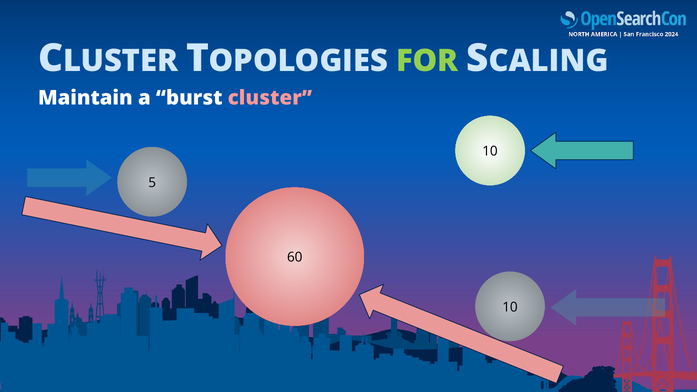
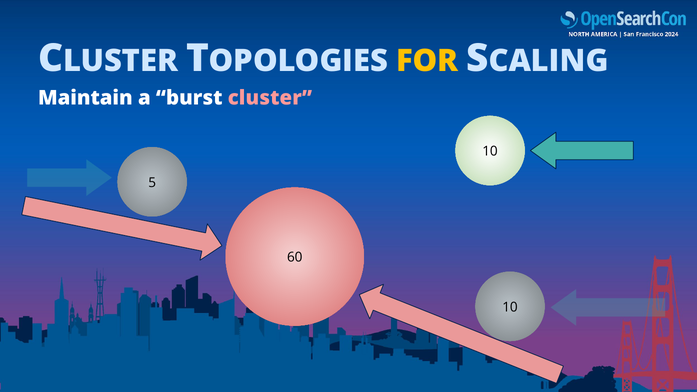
FOR colour: light green -> yellow
